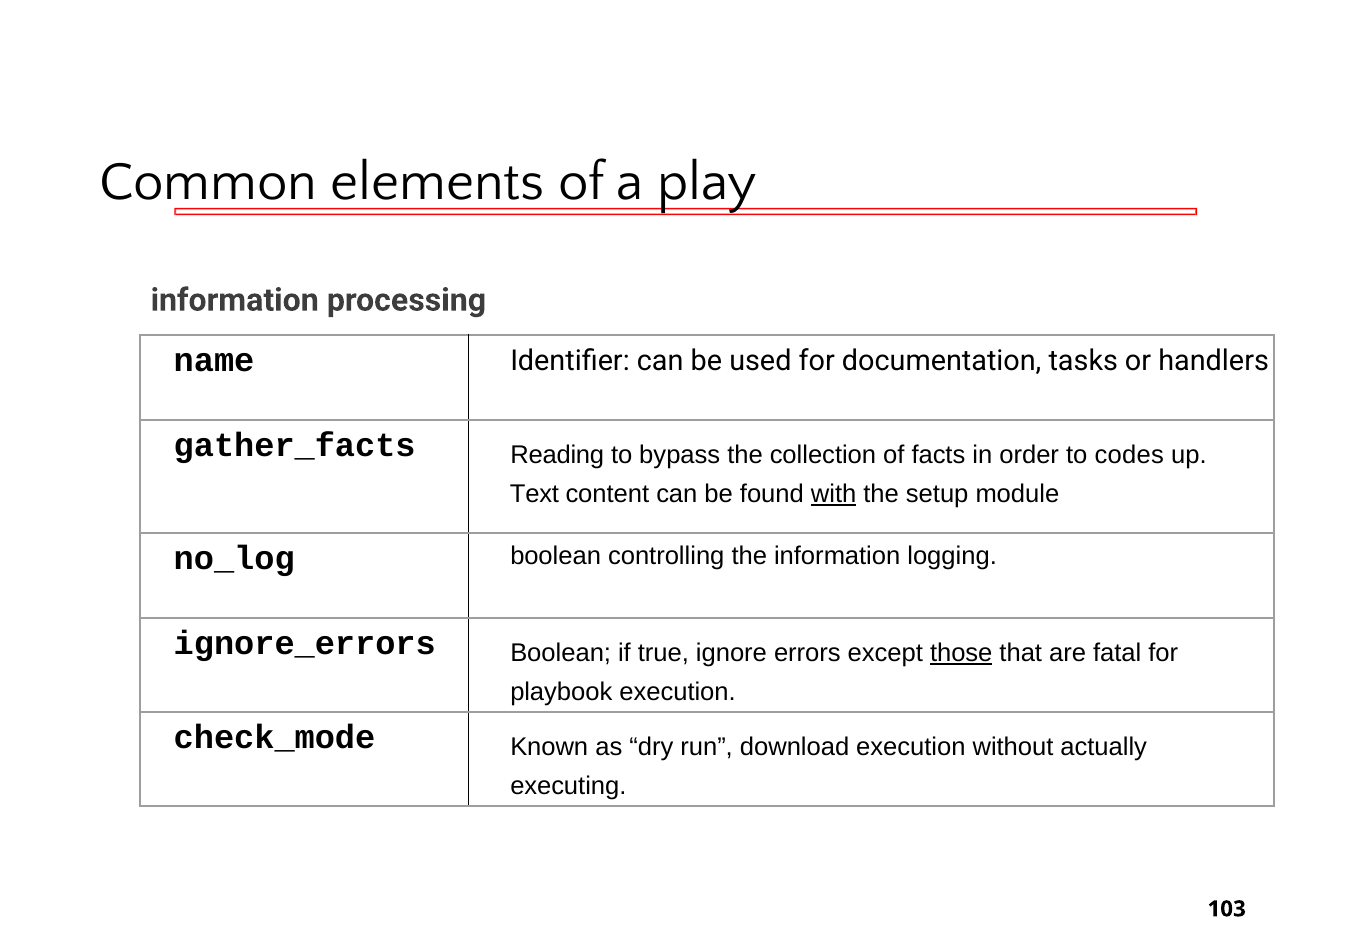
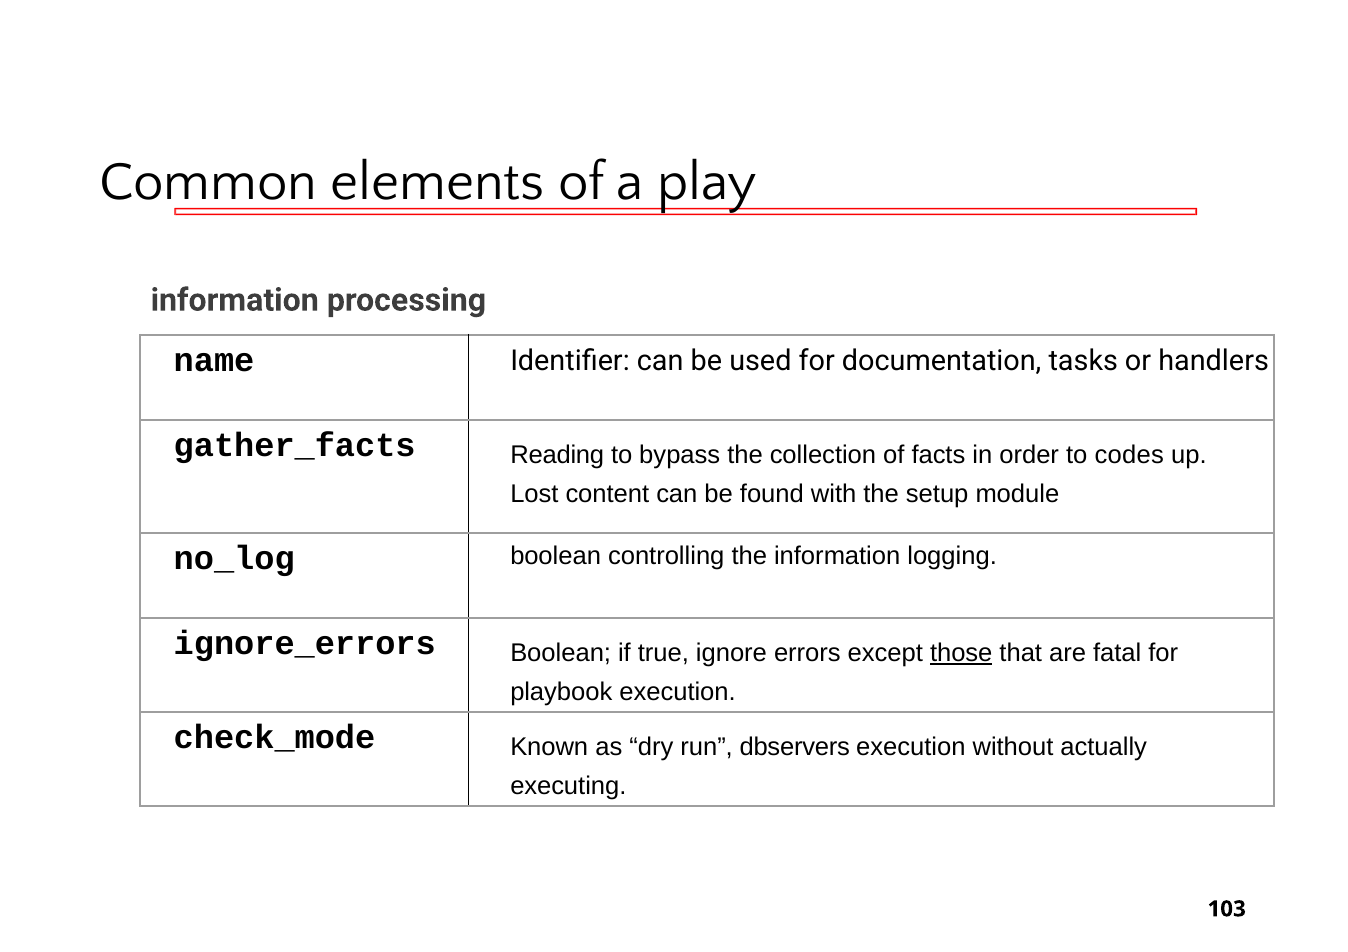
Text: Text -> Lost
with underline: present -> none
download: download -> dbservers
